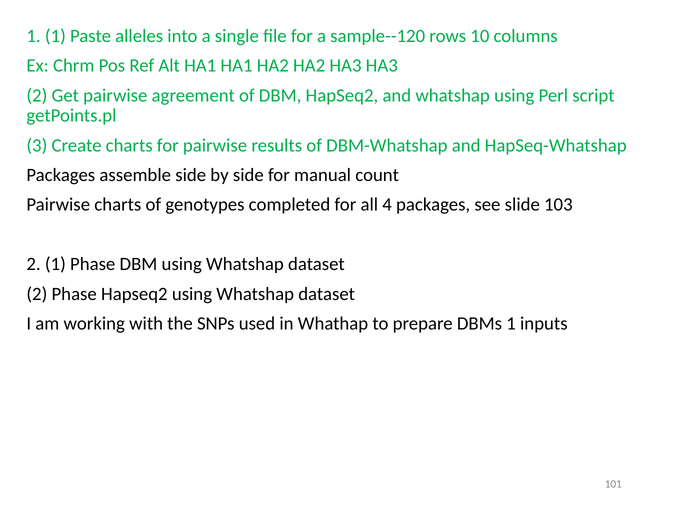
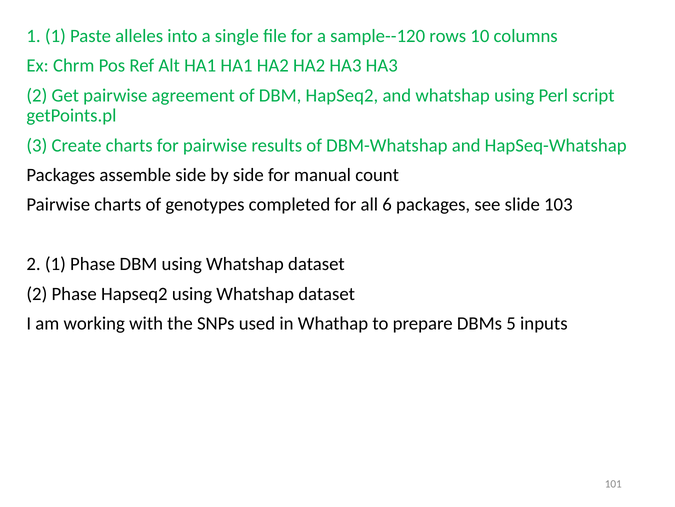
4: 4 -> 6
DBMs 1: 1 -> 5
